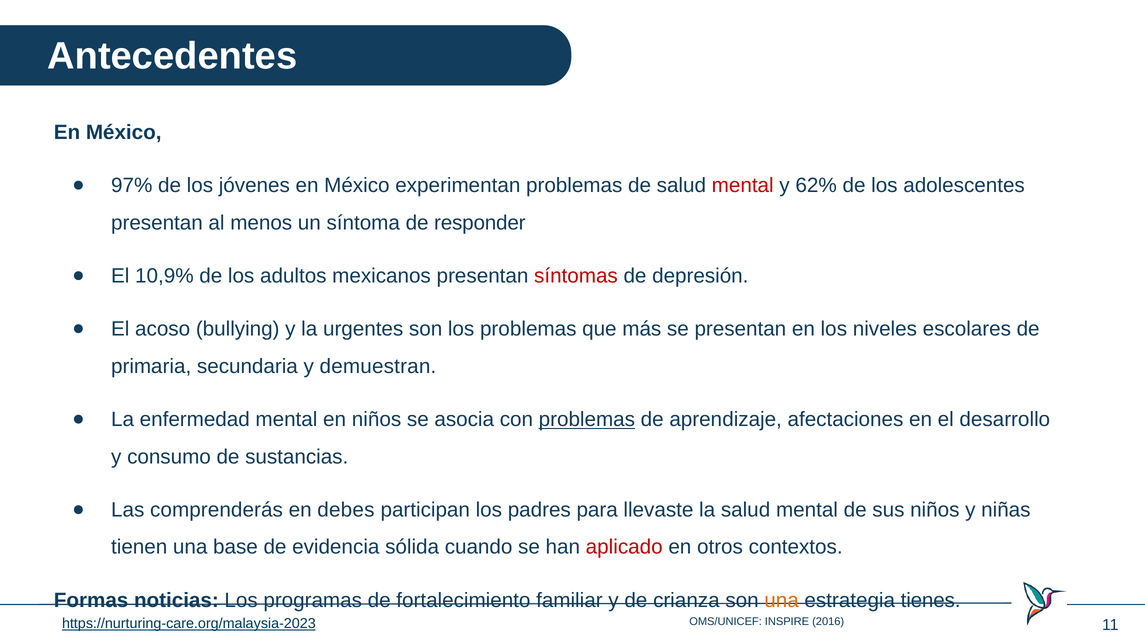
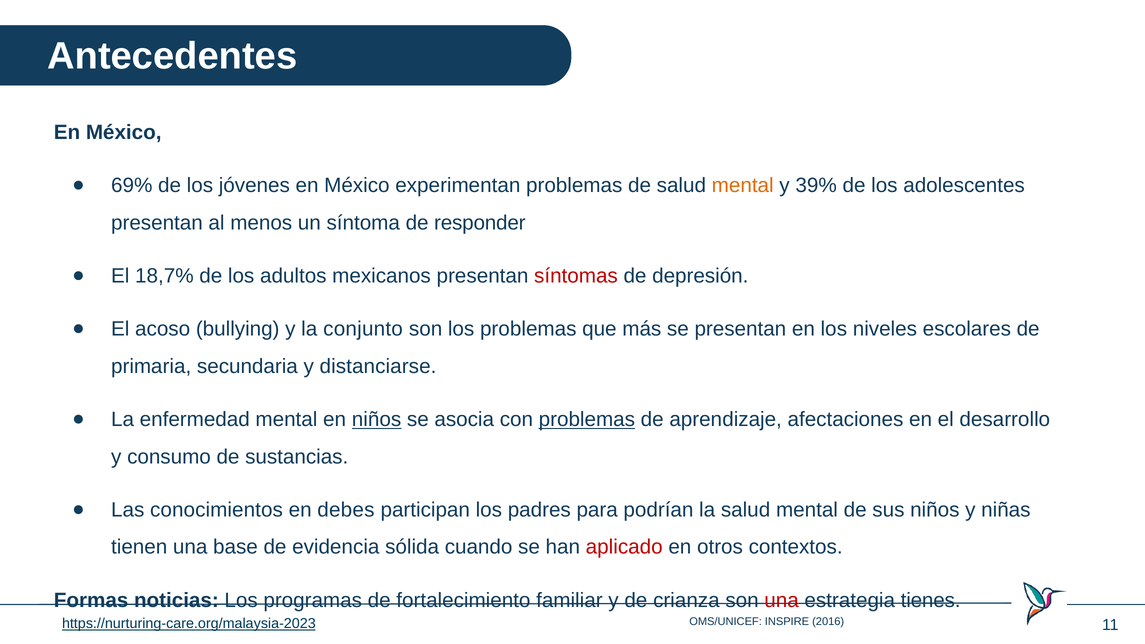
97%: 97% -> 69%
mental at (743, 186) colour: red -> orange
62%: 62% -> 39%
10,9%: 10,9% -> 18,7%
urgentes: urgentes -> conjunto
demuestran: demuestran -> distanciarse
niños at (377, 420) underline: none -> present
comprenderás: comprenderás -> conocimientos
llevaste: llevaste -> podrían
una at (782, 600) colour: orange -> red
